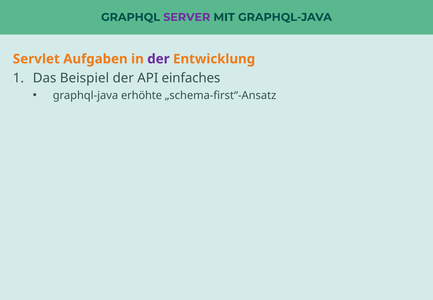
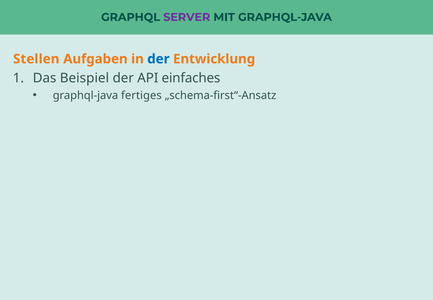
Servlet: Servlet -> Stellen
der at (158, 59) colour: purple -> blue
erhöhte: erhöhte -> fertiges
